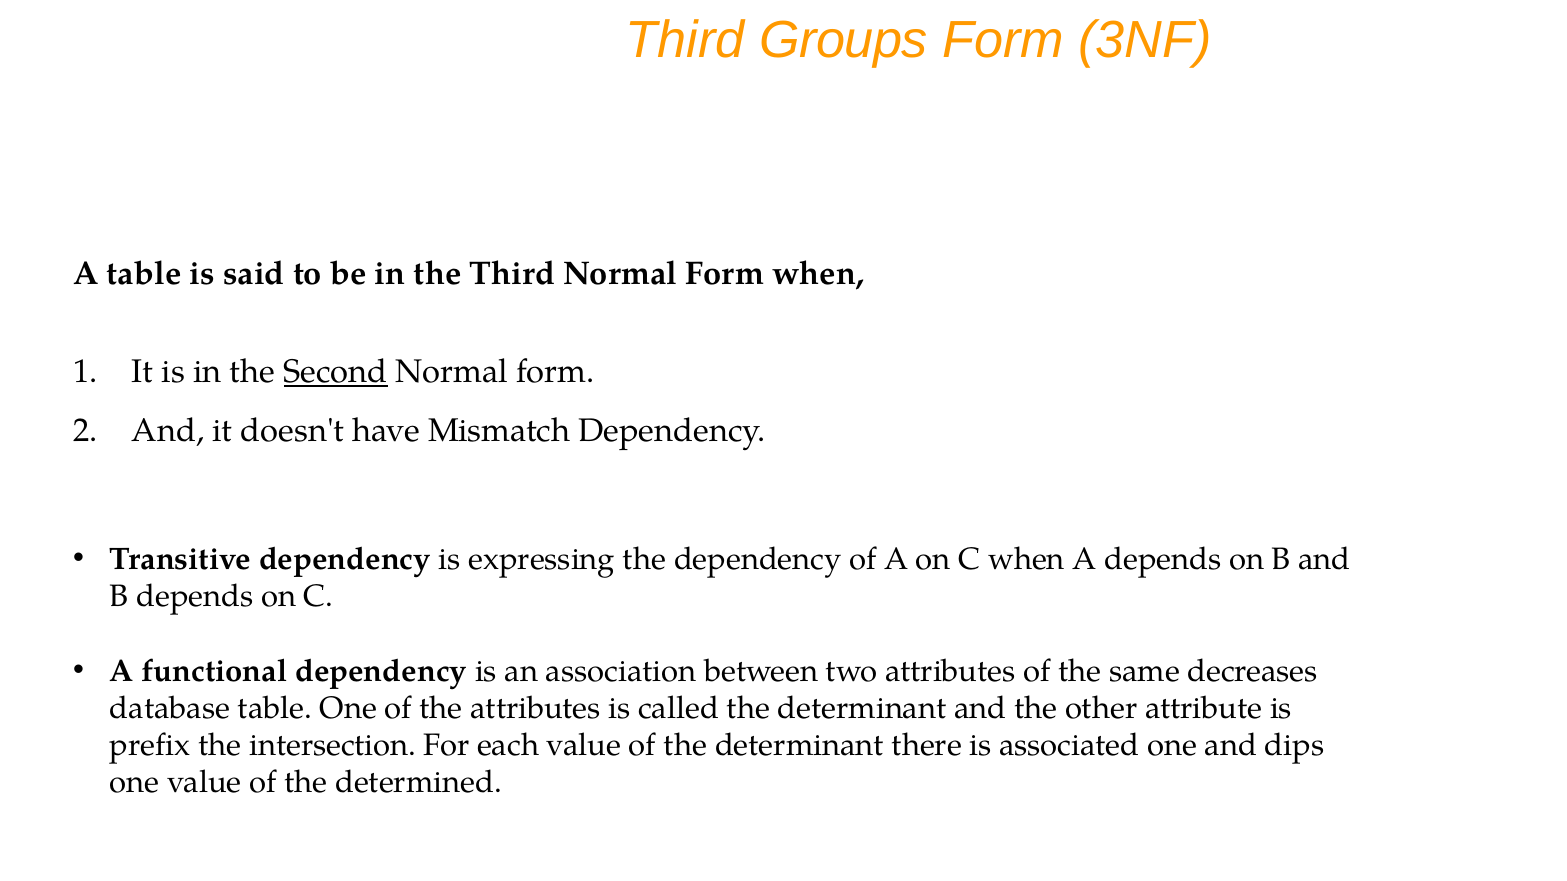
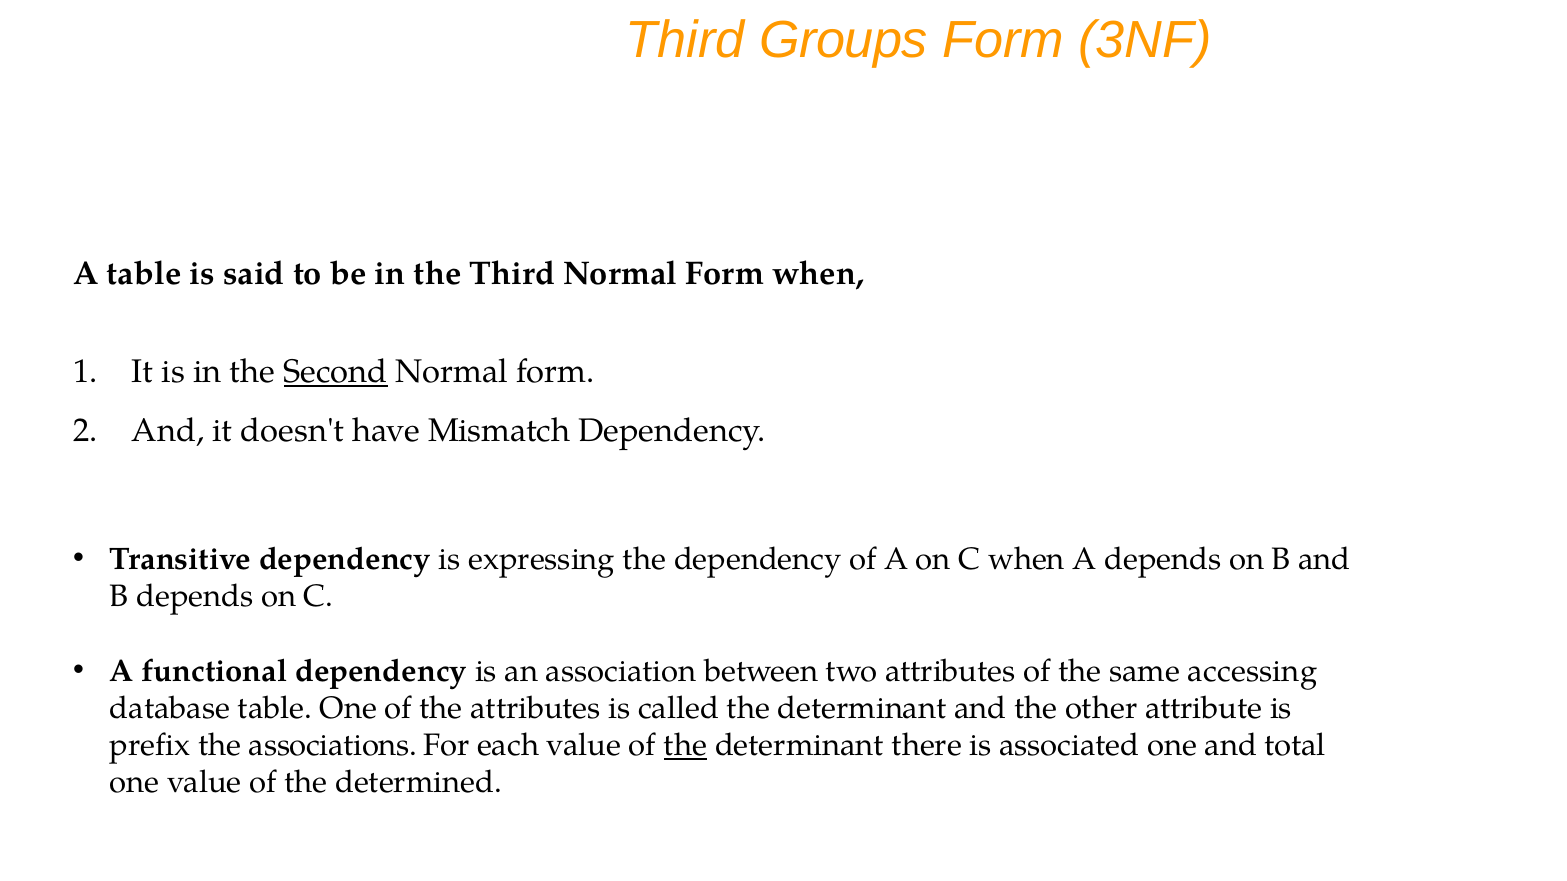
decreases: decreases -> accessing
intersection: intersection -> associations
the at (685, 746) underline: none -> present
dips: dips -> total
